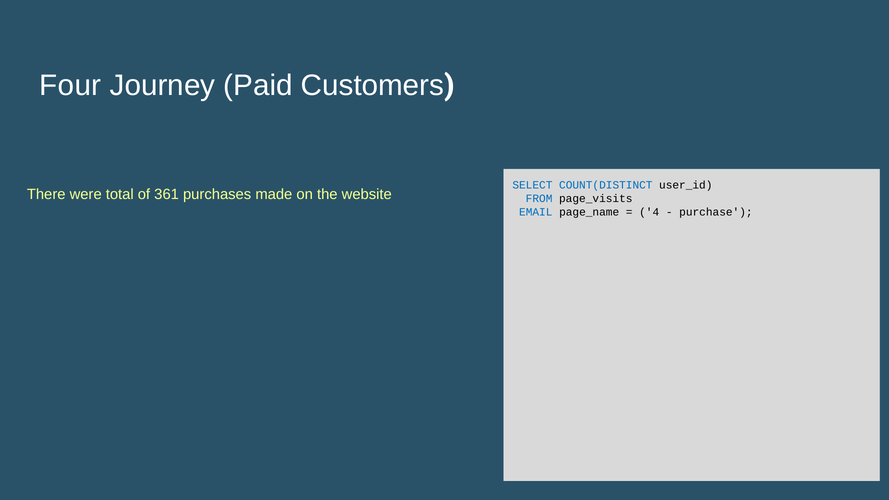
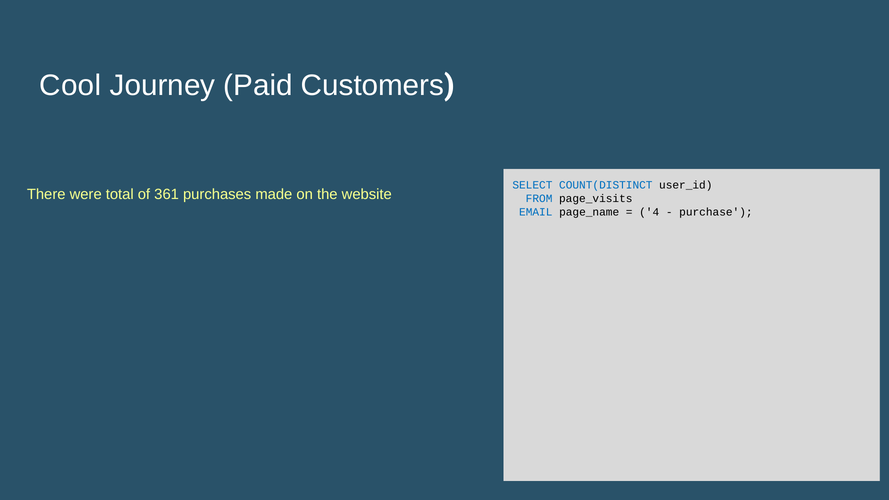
Four: Four -> Cool
